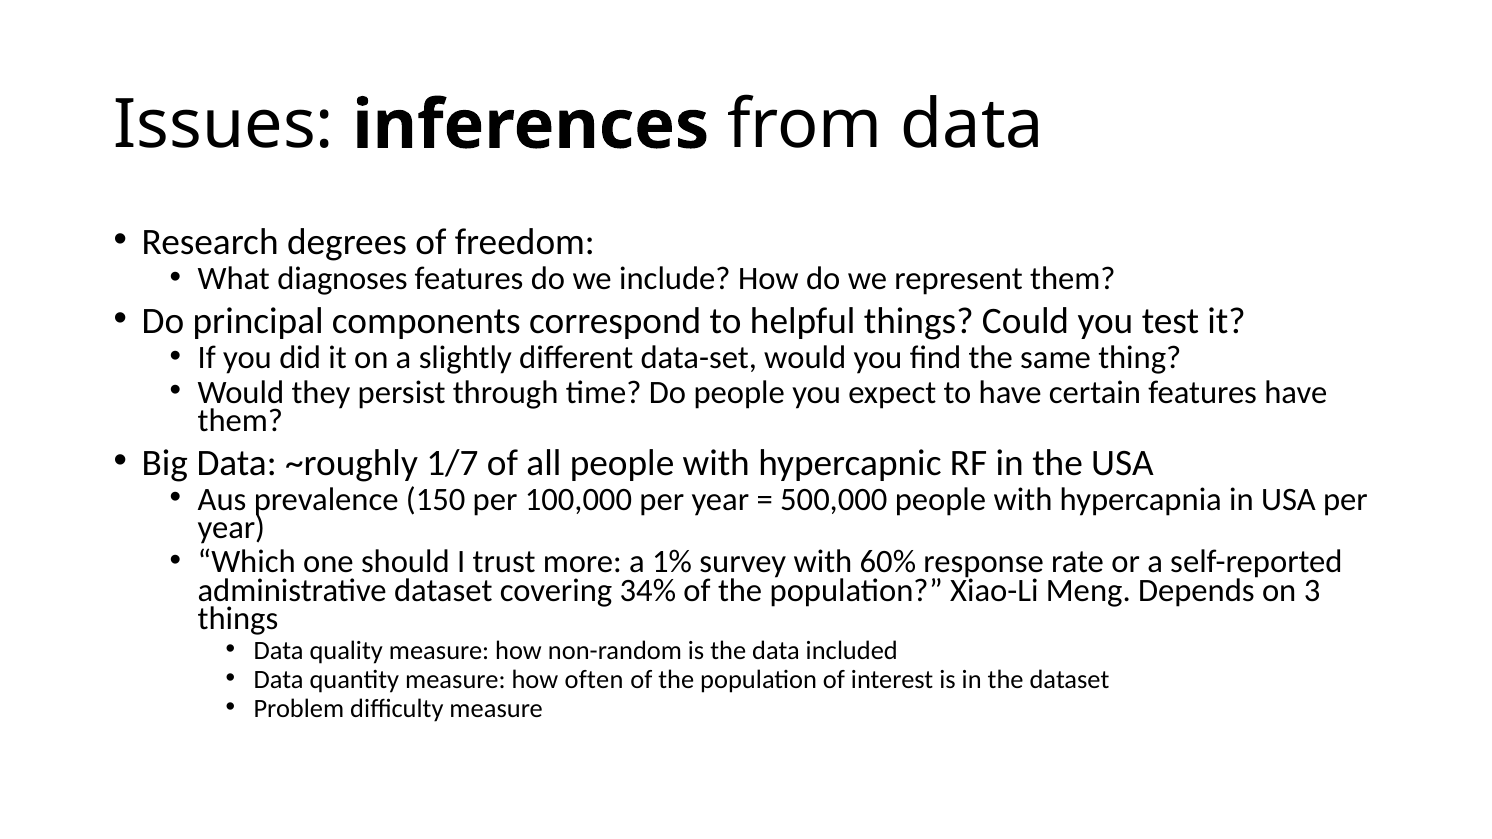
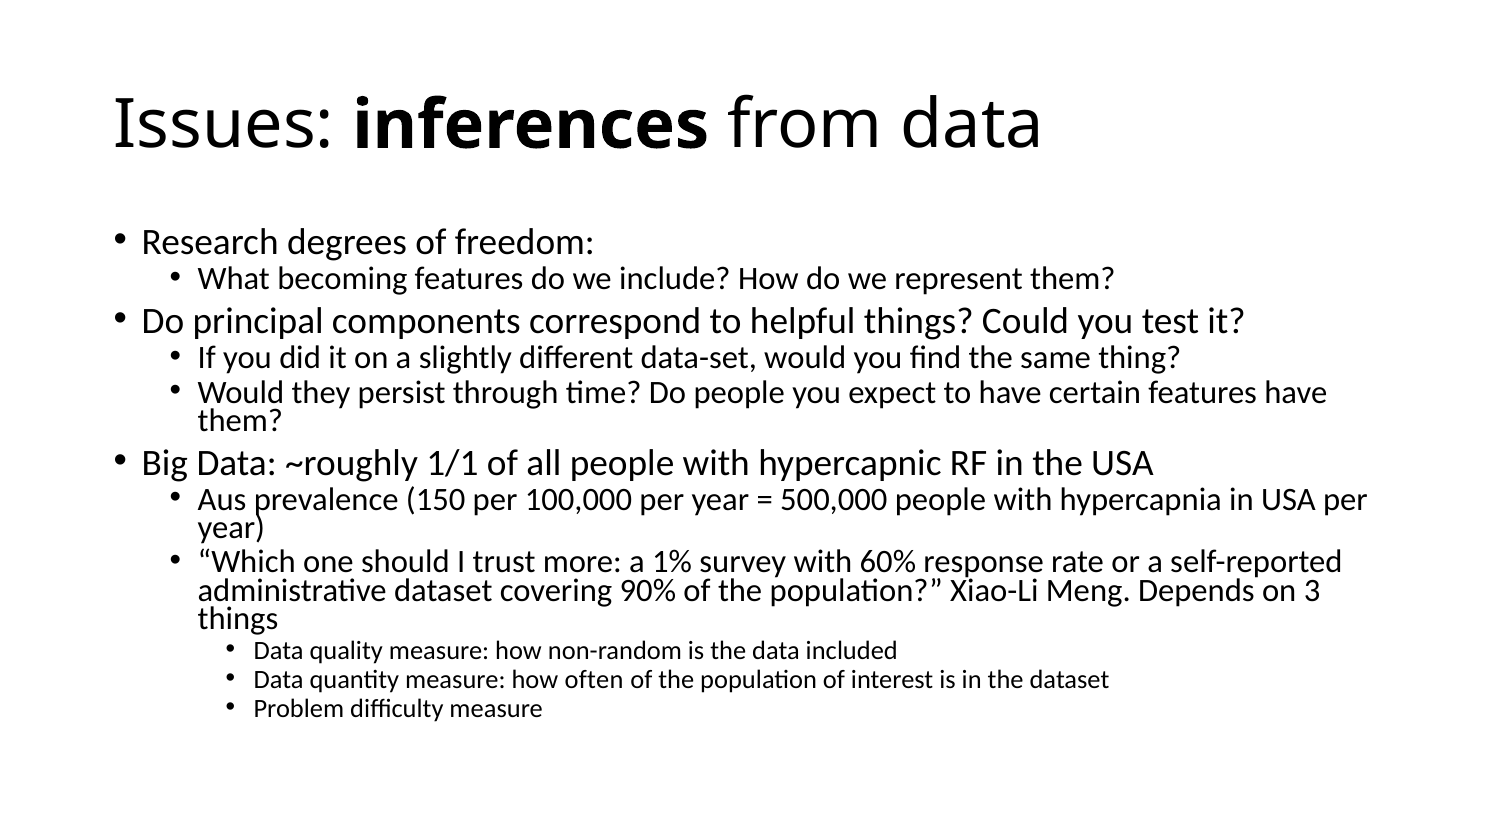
diagnoses: diagnoses -> becoming
1/7: 1/7 -> 1/1
34%: 34% -> 90%
